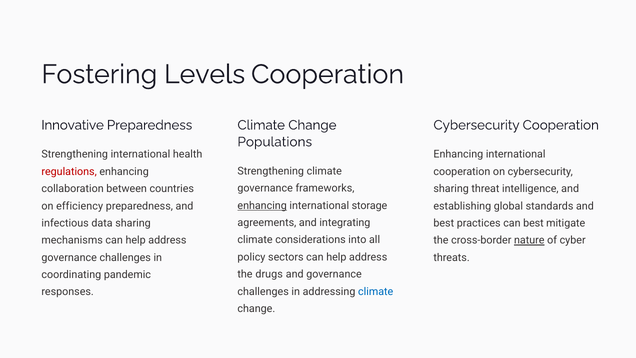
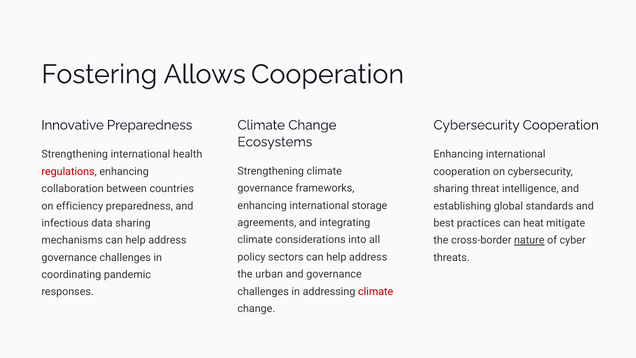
Levels: Levels -> Allows
Populations: Populations -> Ecosystems
enhancing at (262, 205) underline: present -> none
can best: best -> heat
drugs: drugs -> urban
climate at (376, 291) colour: blue -> red
